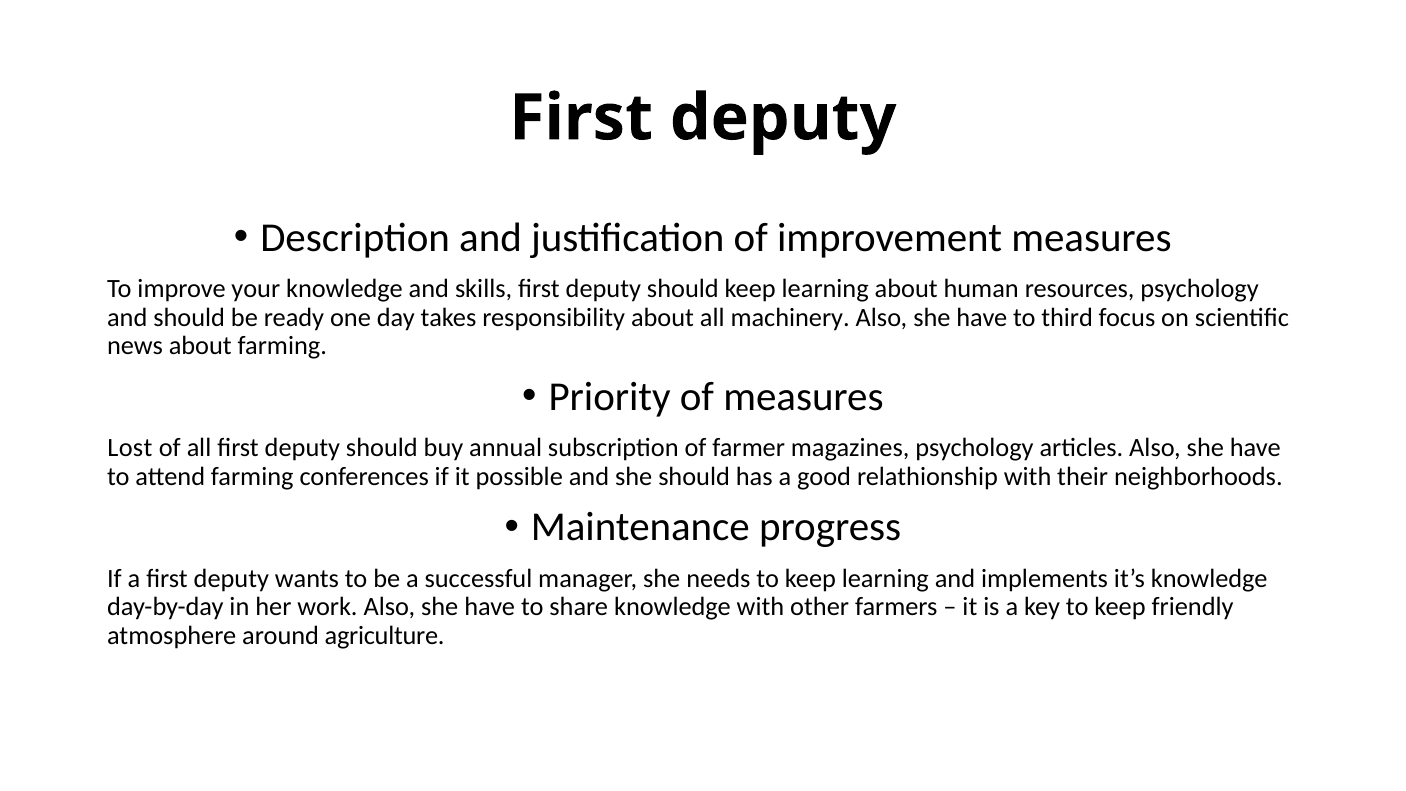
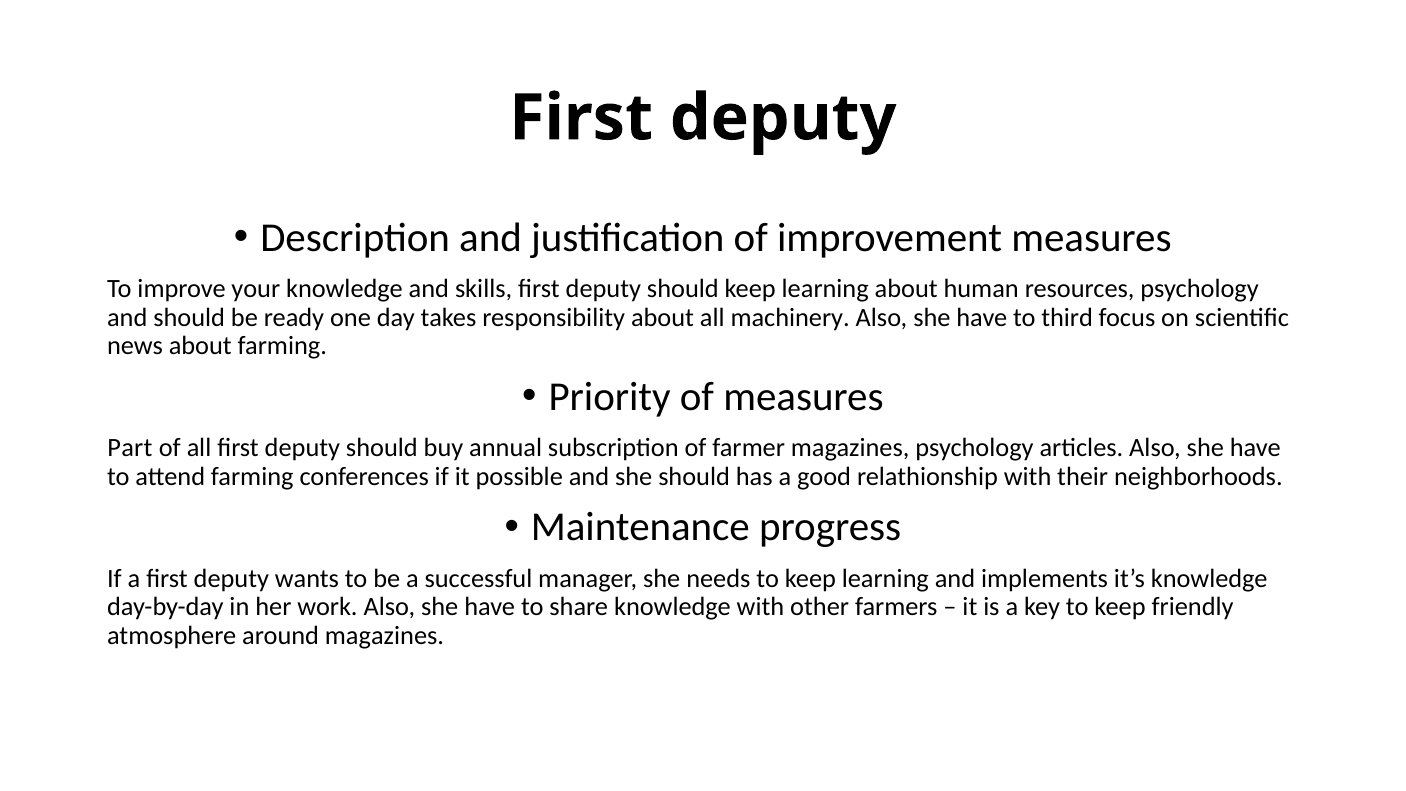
Lost: Lost -> Part
around agriculture: agriculture -> magazines
